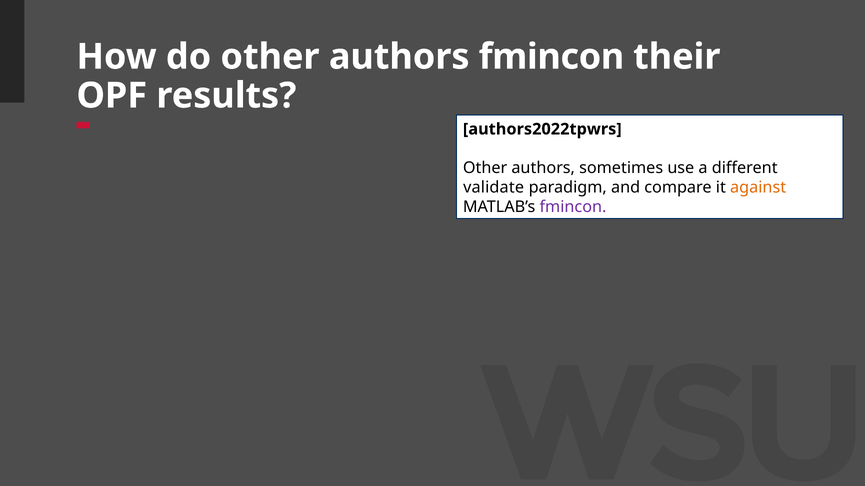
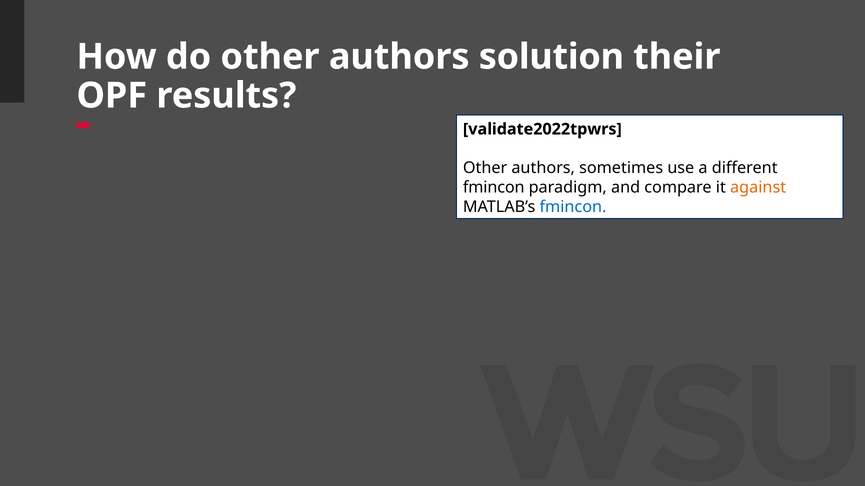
authors fmincon: fmincon -> solution
authors2022tpwrs: authors2022tpwrs -> validate2022tpwrs
validate at (494, 188): validate -> fmincon
fmincon at (573, 207) colour: purple -> blue
